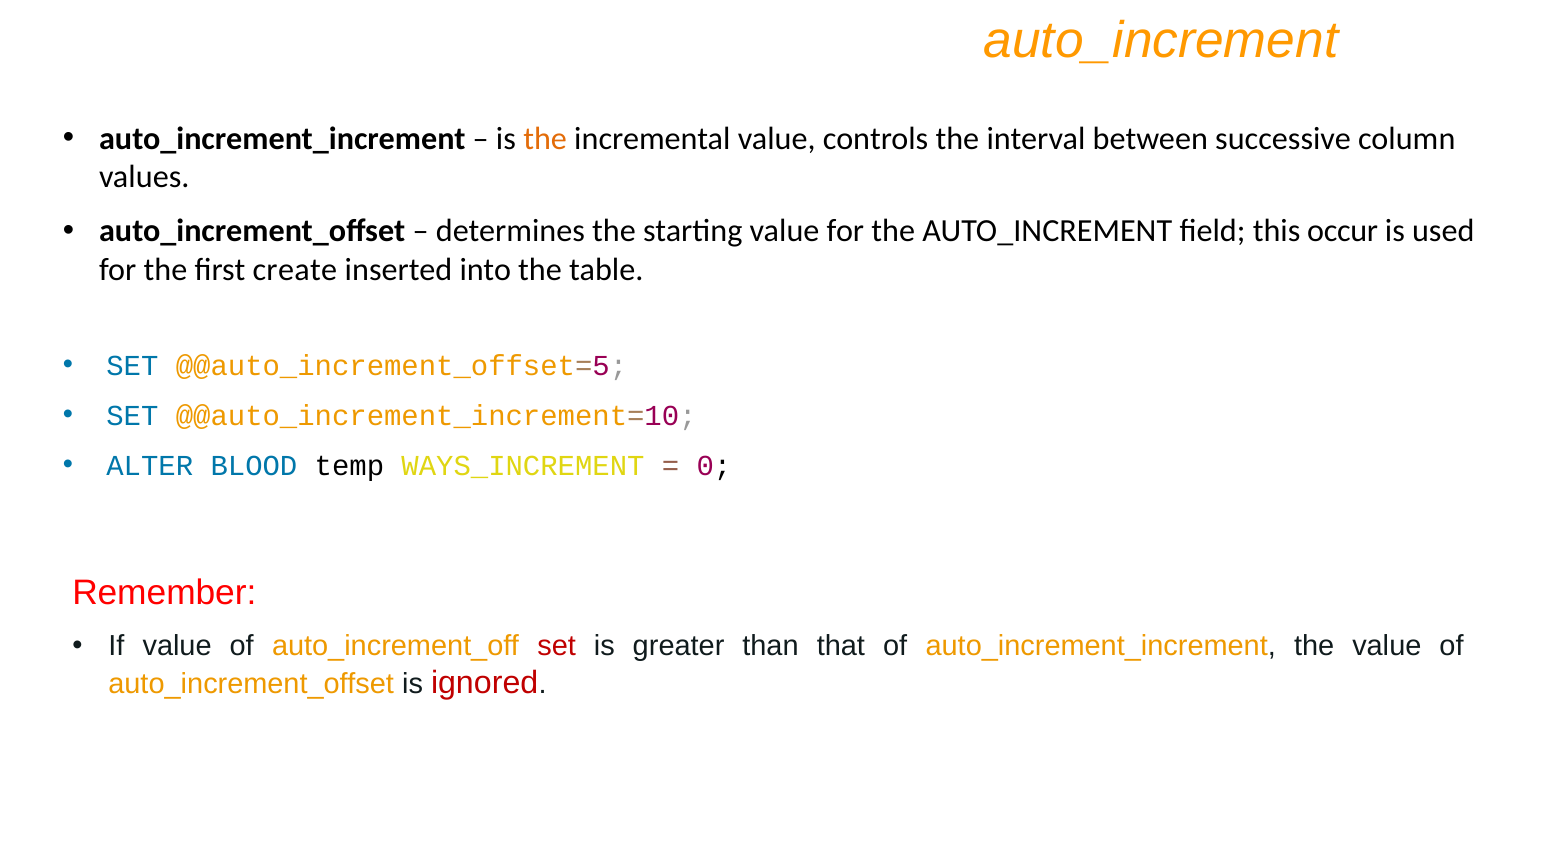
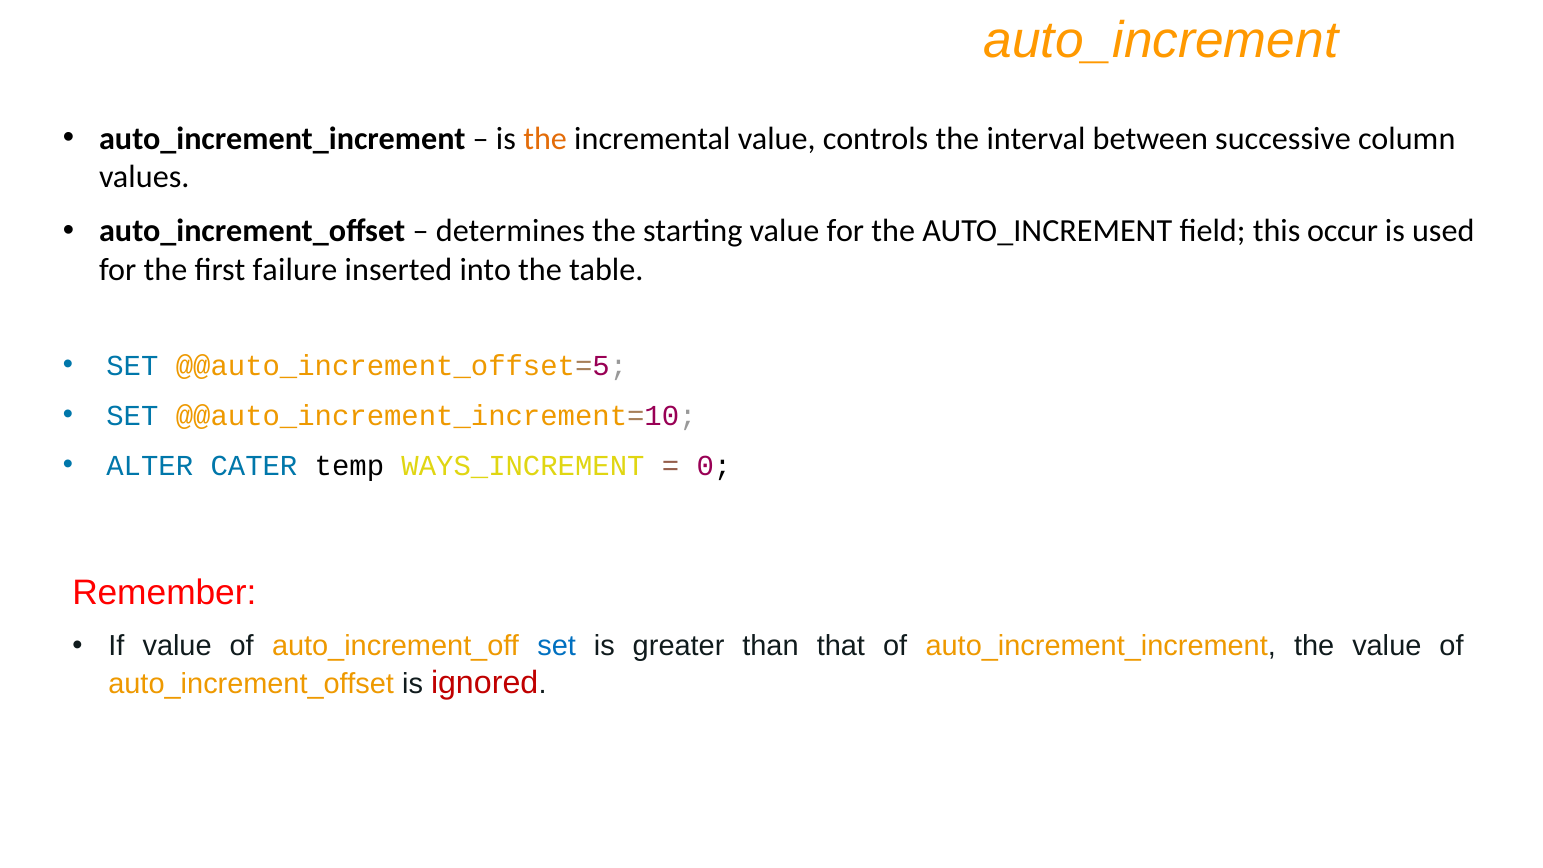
create: create -> failure
BLOOD: BLOOD -> CATER
set at (557, 646) colour: red -> blue
